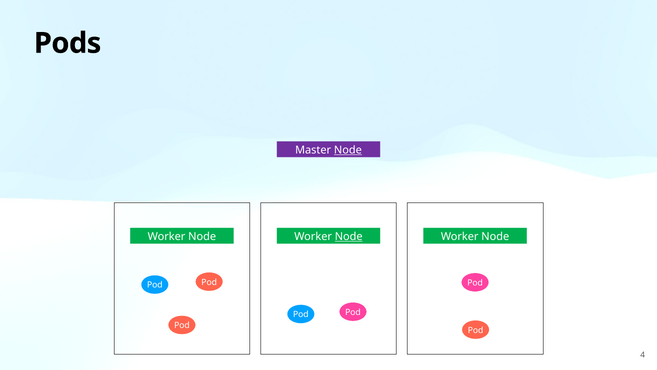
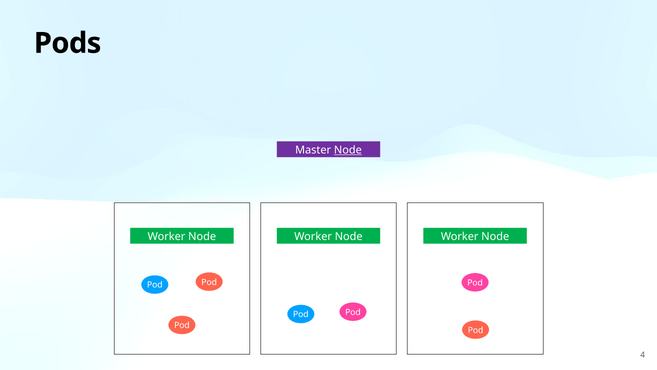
Node at (349, 236) underline: present -> none
